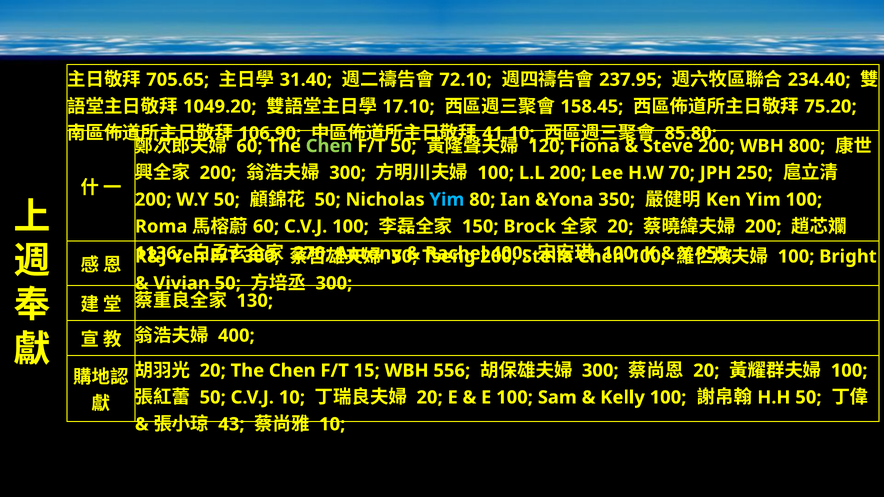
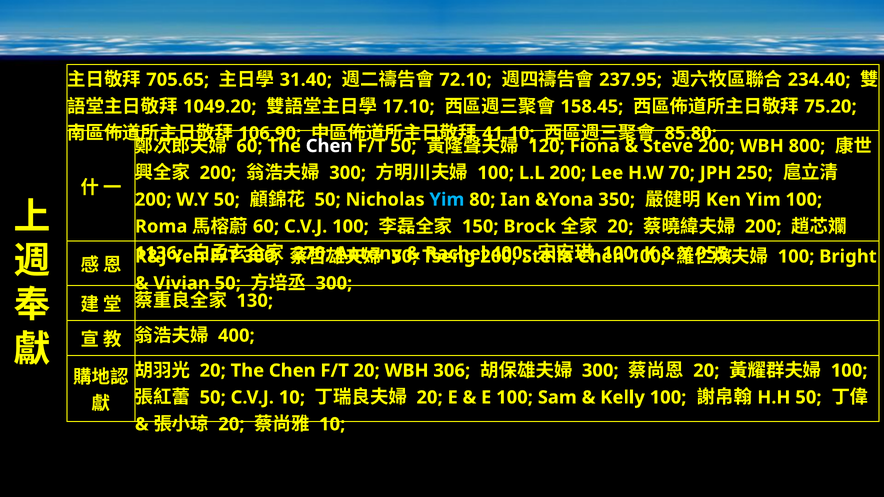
Chen at (329, 146) colour: light green -> white
F/T 15: 15 -> 20
556: 556 -> 306
43 at (231, 424): 43 -> 20
